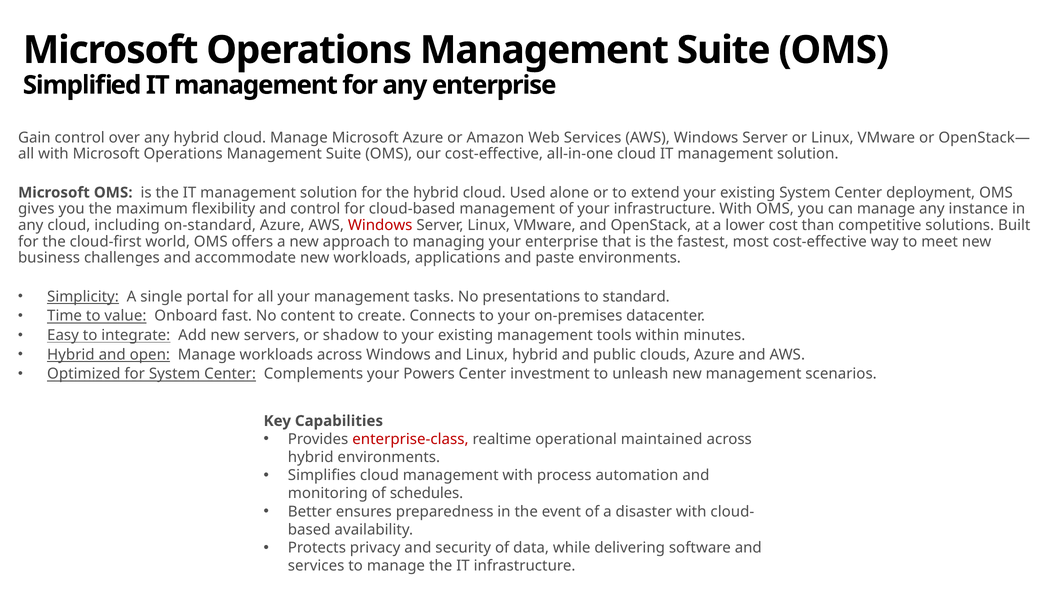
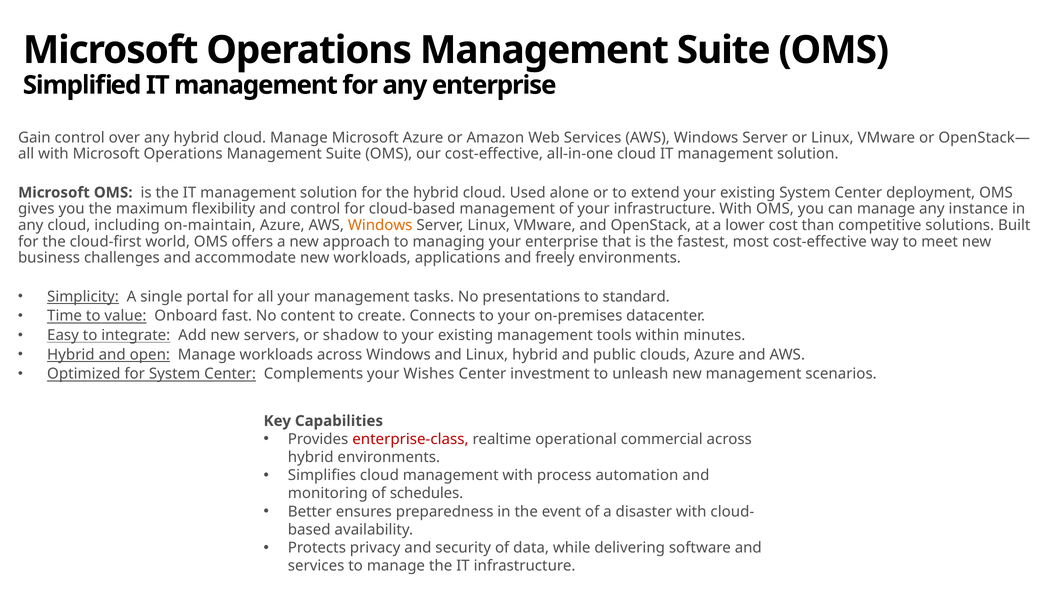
on-standard: on-standard -> on-maintain
Windows at (380, 225) colour: red -> orange
paste: paste -> freely
Powers: Powers -> Wishes
maintained: maintained -> commercial
